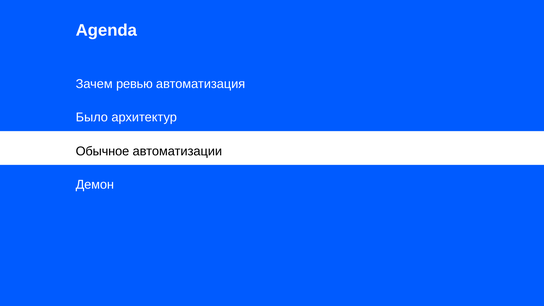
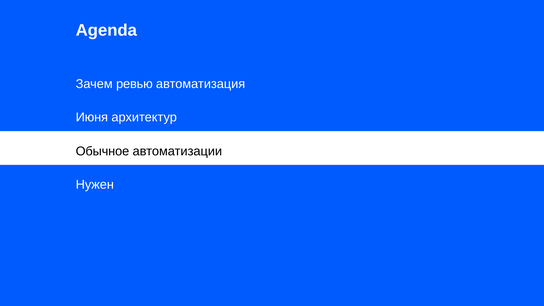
Было: Было -> Июня
Демон: Демон -> Нужен
